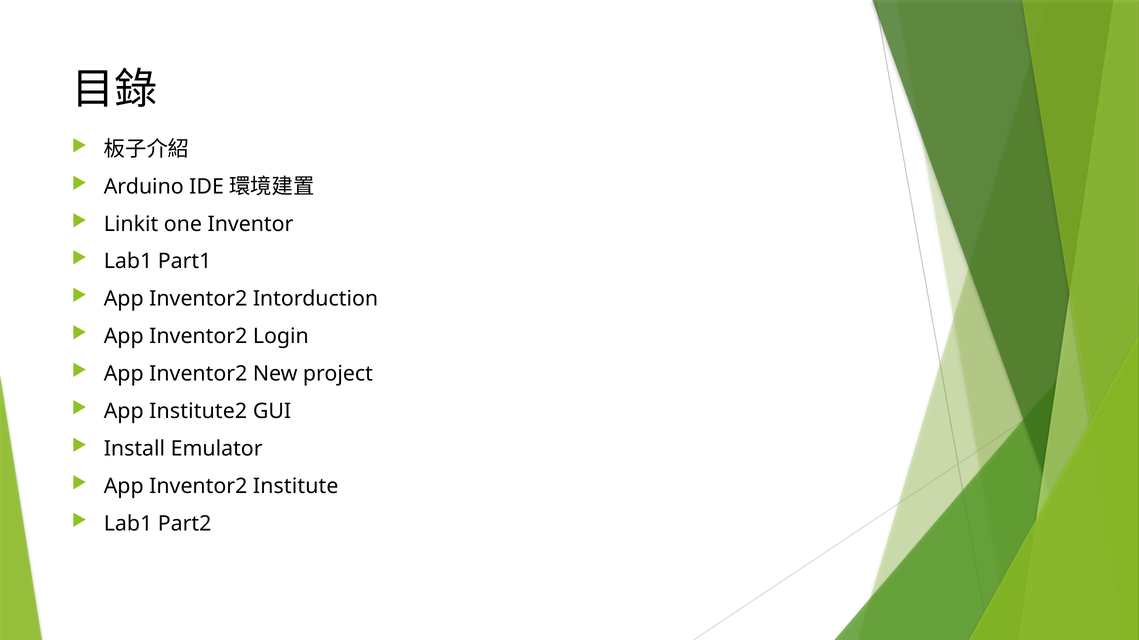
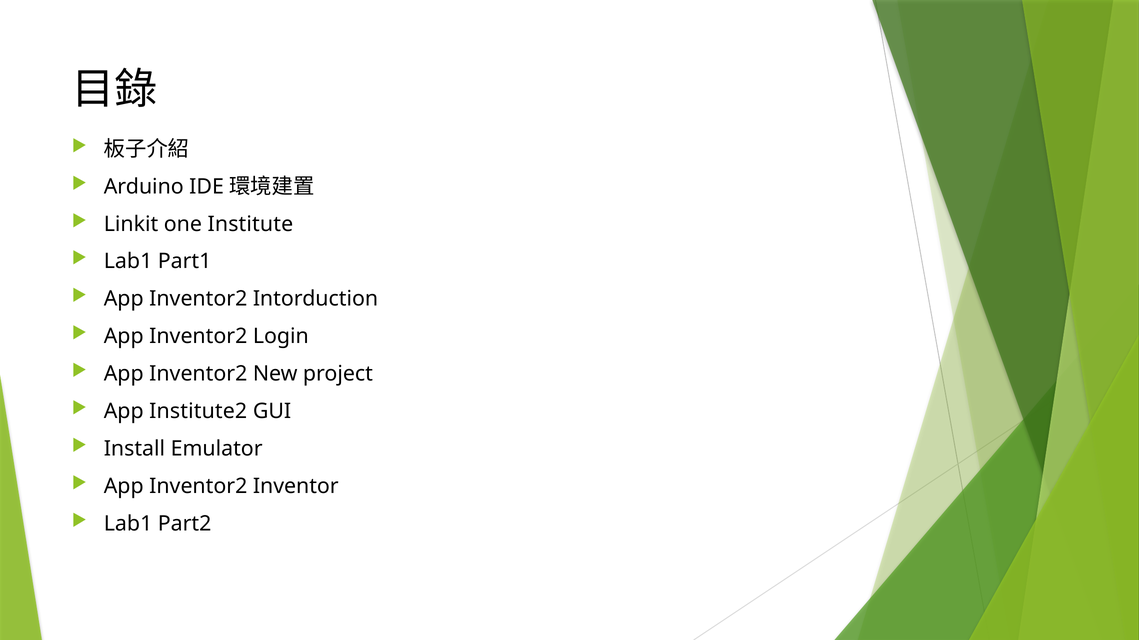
Inventor: Inventor -> Institute
Institute: Institute -> Inventor
